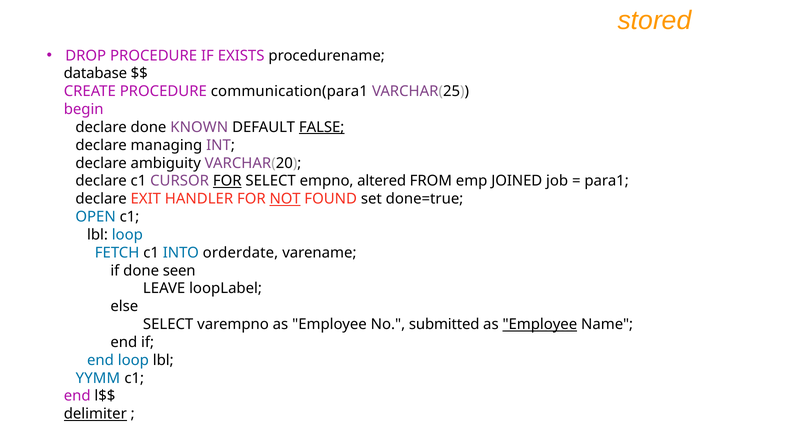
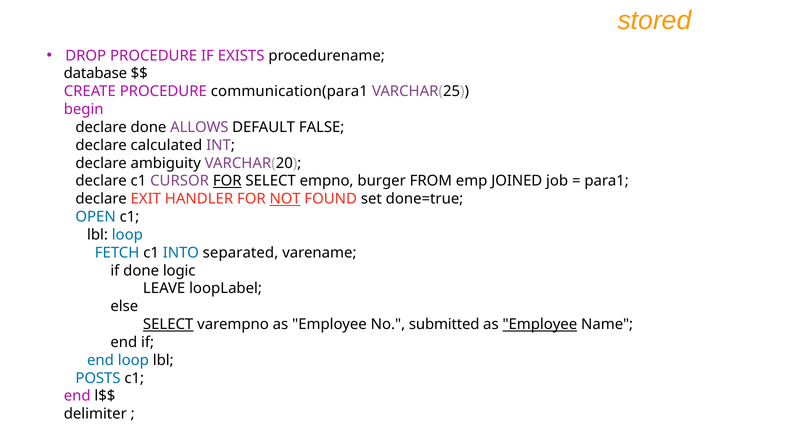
KNOWN: KNOWN -> ALLOWS
FALSE underline: present -> none
managing: managing -> calculated
altered: altered -> burger
orderdate: orderdate -> separated
seen: seen -> logic
SELECT at (168, 325) underline: none -> present
YYMM: YYMM -> POSTS
delimiter underline: present -> none
